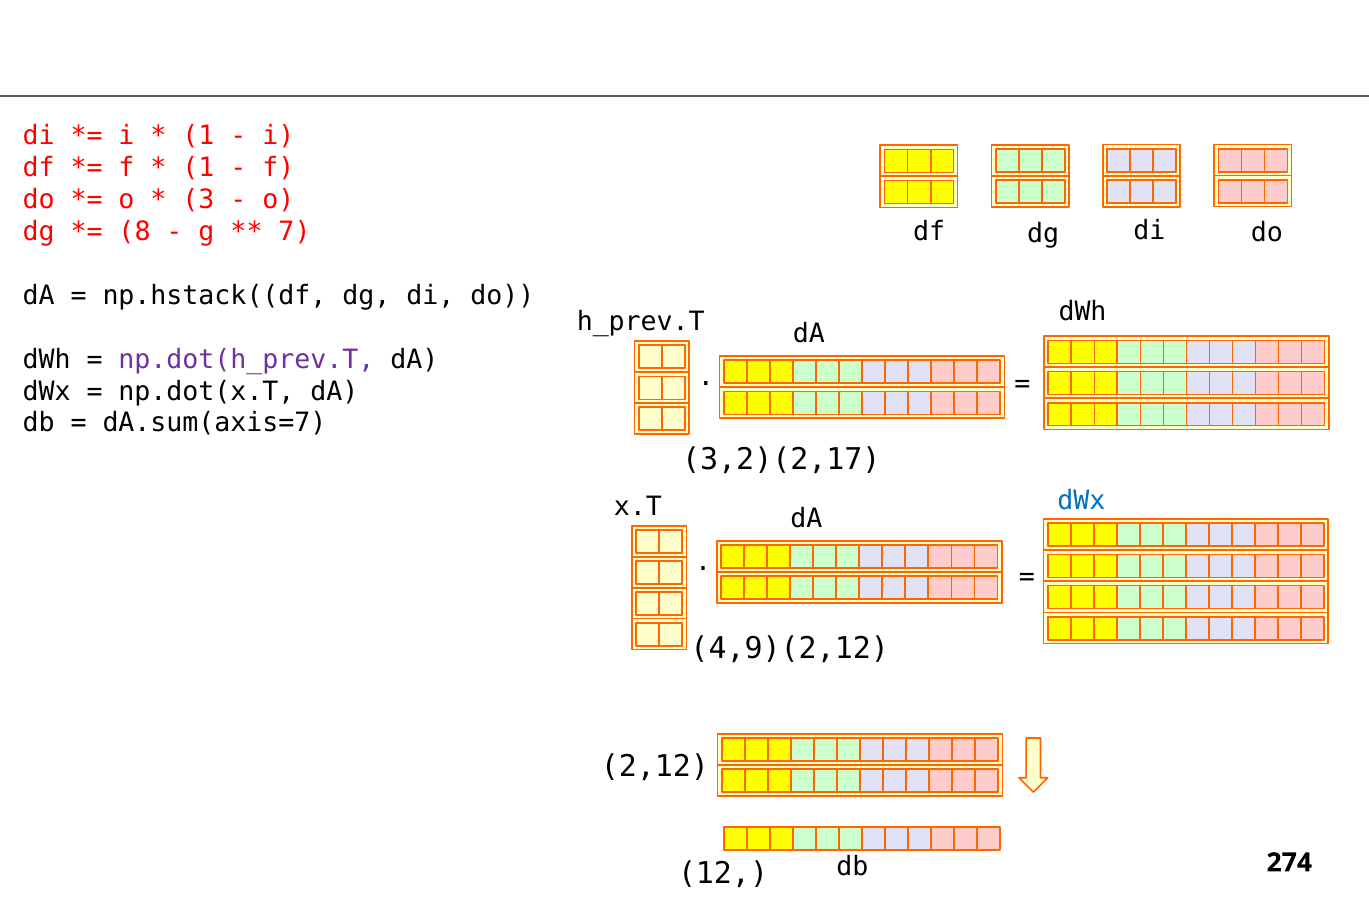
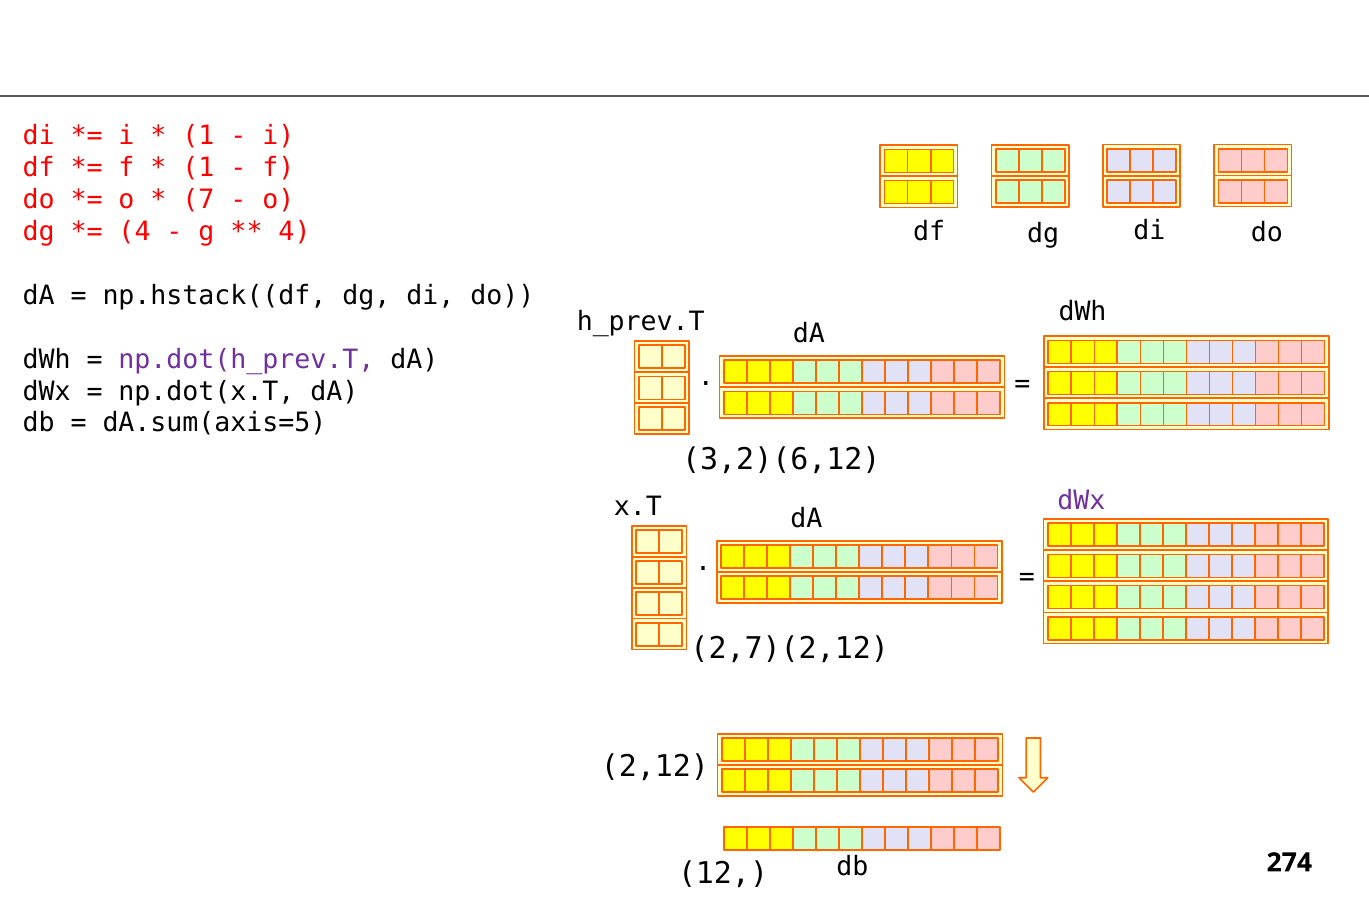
3: 3 -> 7
8 at (135, 232): 8 -> 4
7 at (295, 232): 7 -> 4
dA.sum(axis=7: dA.sum(axis=7 -> dA.sum(axis=5
3,2)(2,17: 3,2)(2,17 -> 3,2)(6,12
dWx at (1081, 501) colour: blue -> purple
4,9)(2,12: 4,9)(2,12 -> 2,7)(2,12
